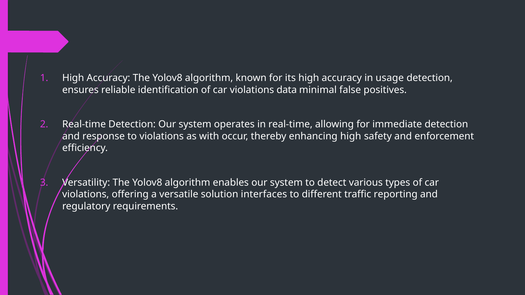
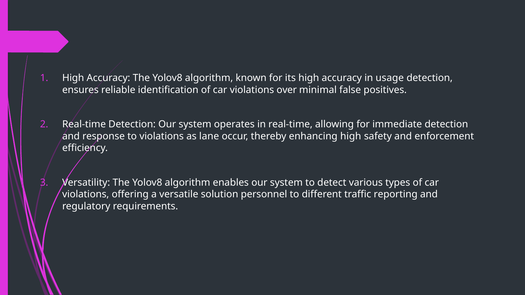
data: data -> over
with: with -> lane
interfaces: interfaces -> personnel
